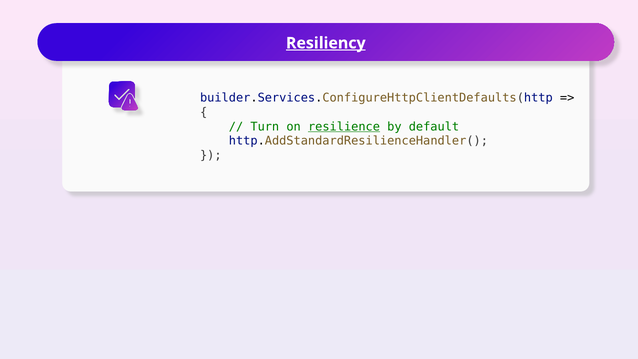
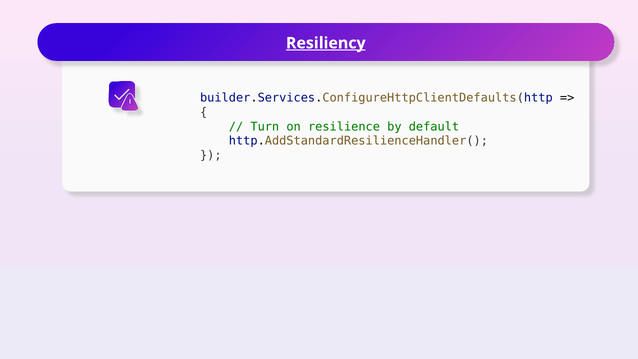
resilience underline: present -> none
